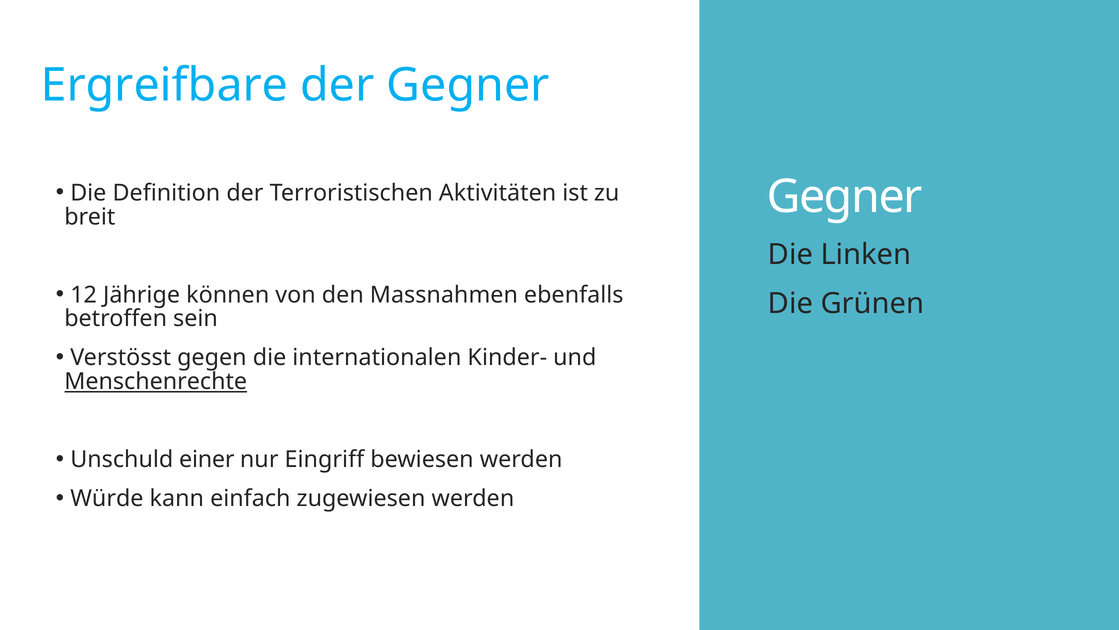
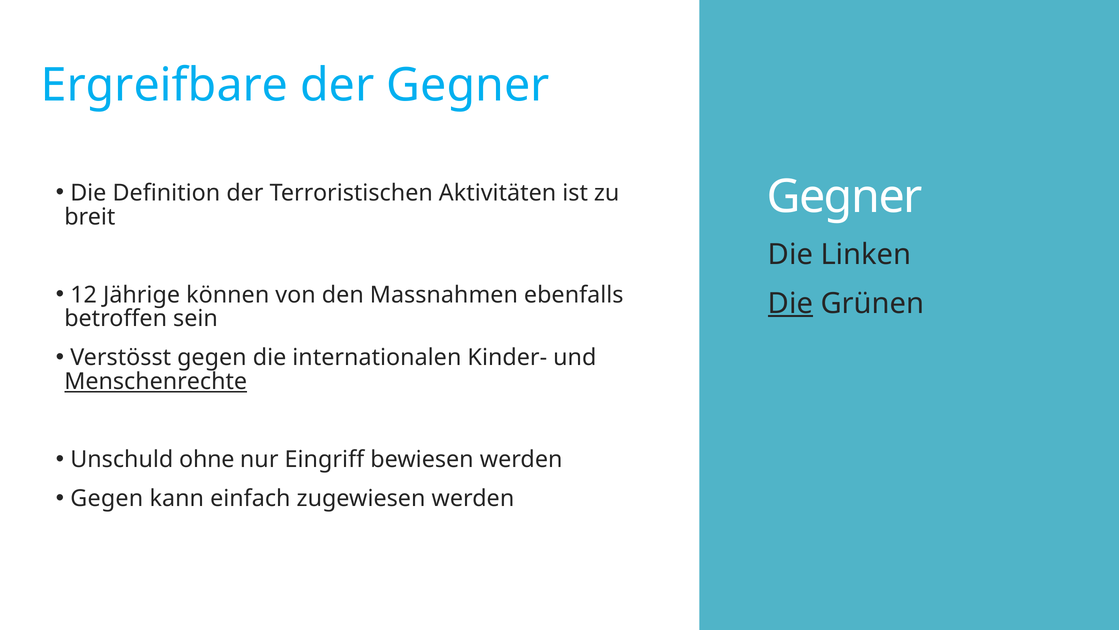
Die at (791, 303) underline: none -> present
einer: einer -> ohne
Würde at (107, 498): Würde -> Gegen
